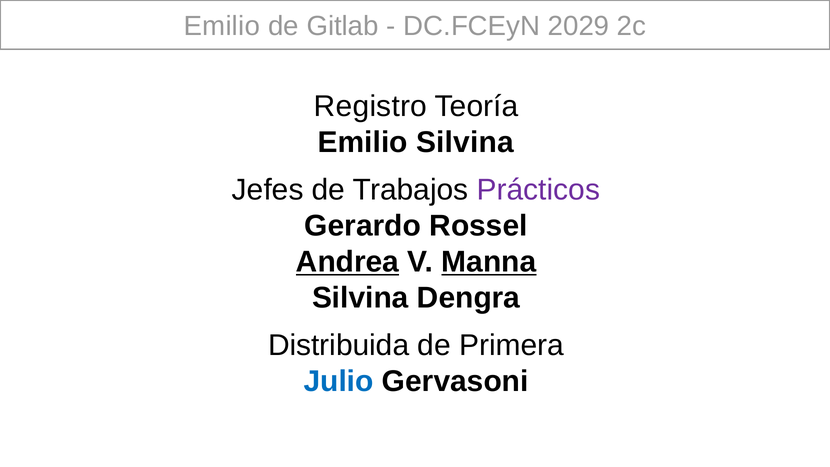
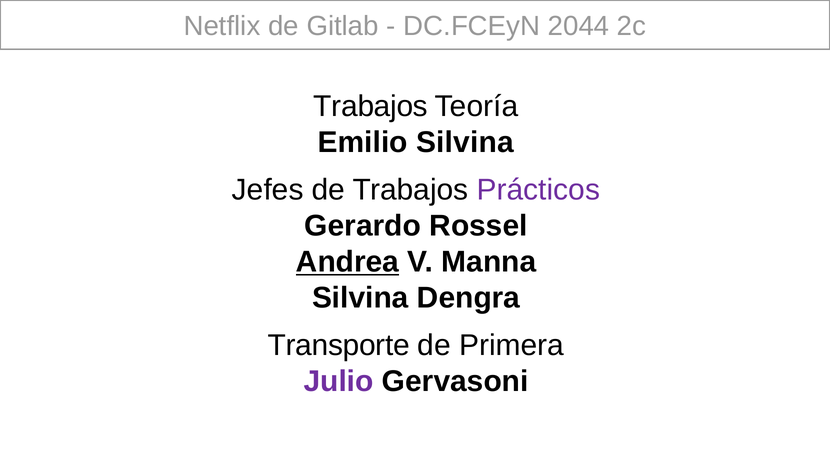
Emilio at (222, 26): Emilio -> Netflix
2029: 2029 -> 2044
Registro at (370, 106): Registro -> Trabajos
Manna underline: present -> none
Distribuida: Distribuida -> Transporte
Julio colour: blue -> purple
